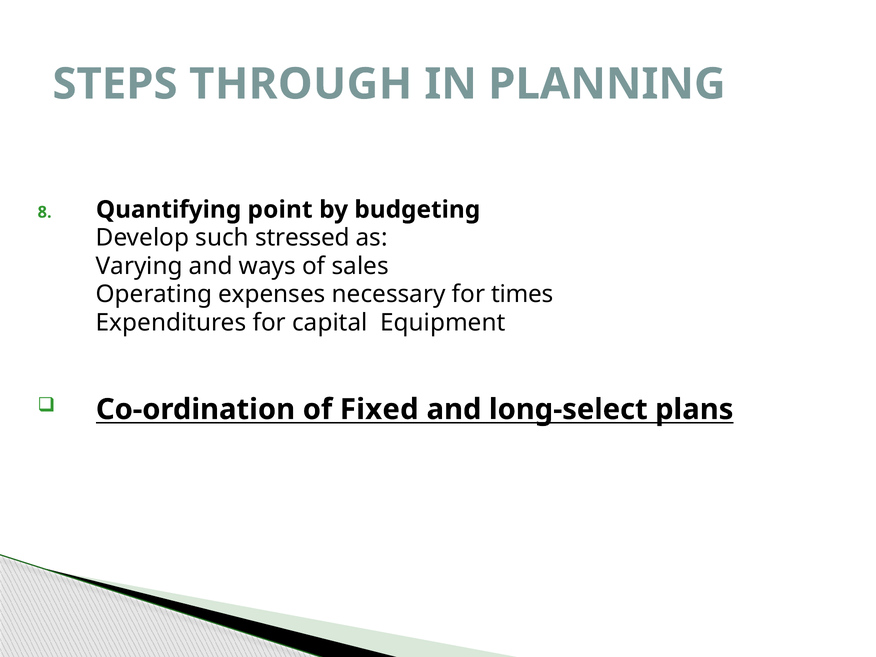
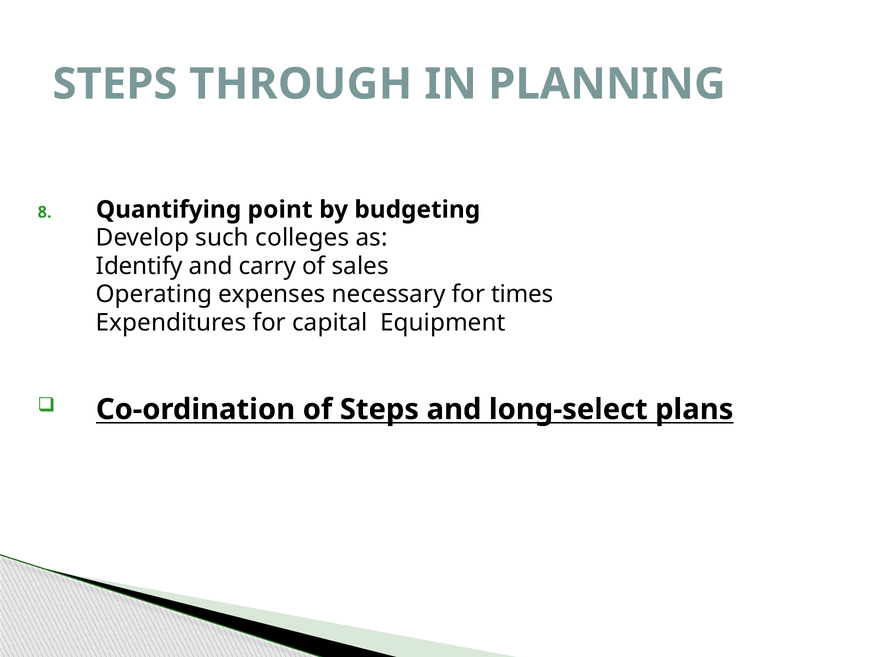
stressed: stressed -> colleges
Varying: Varying -> Identify
ways: ways -> carry
of Fixed: Fixed -> Steps
